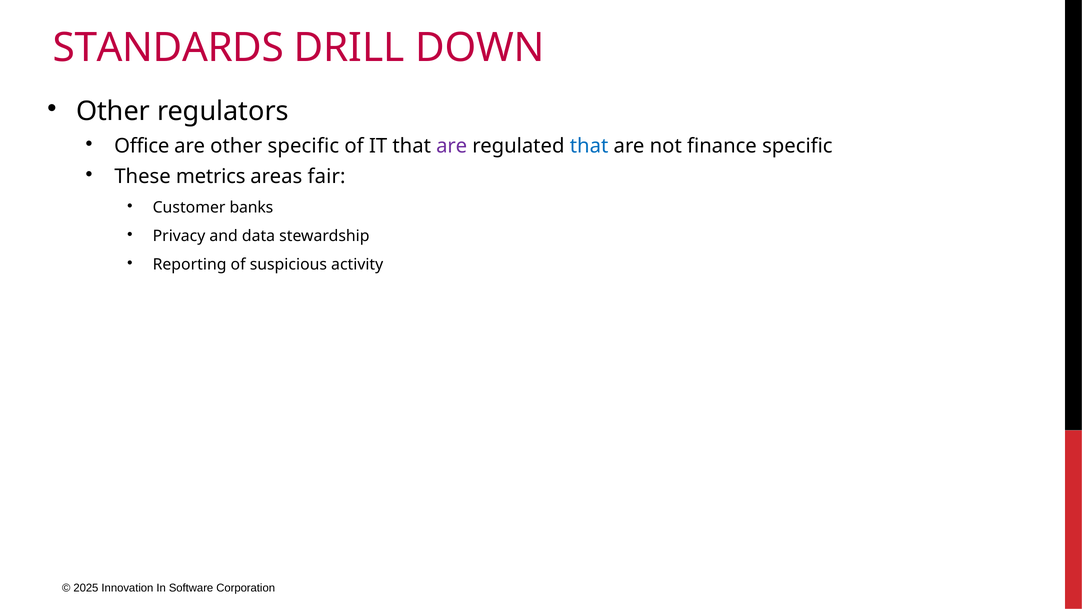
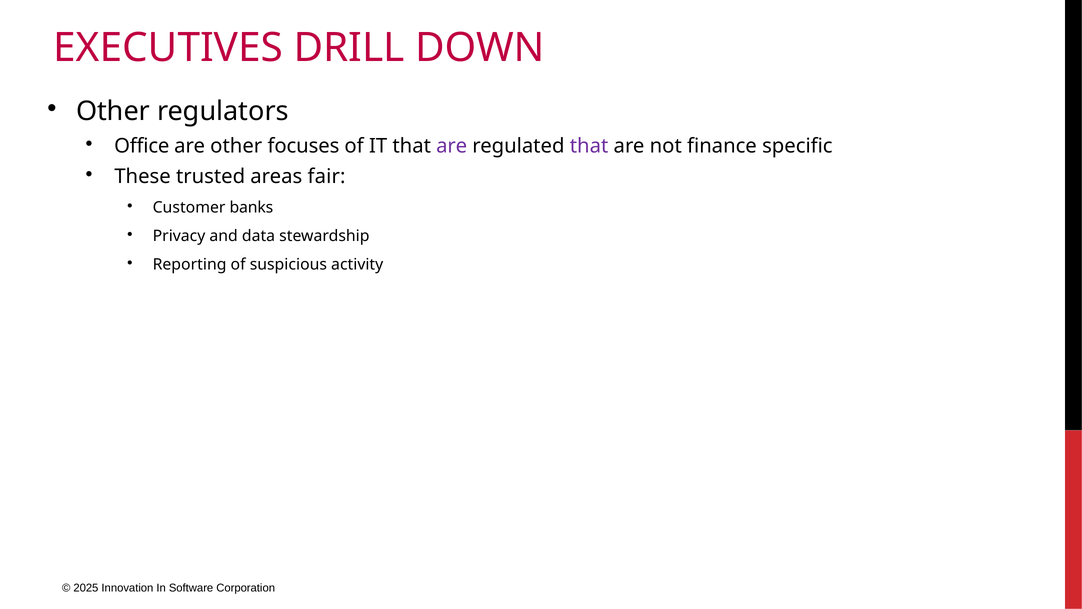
STANDARDS: STANDARDS -> EXECUTIVES
other specific: specific -> focuses
that at (589, 146) colour: blue -> purple
metrics: metrics -> trusted
